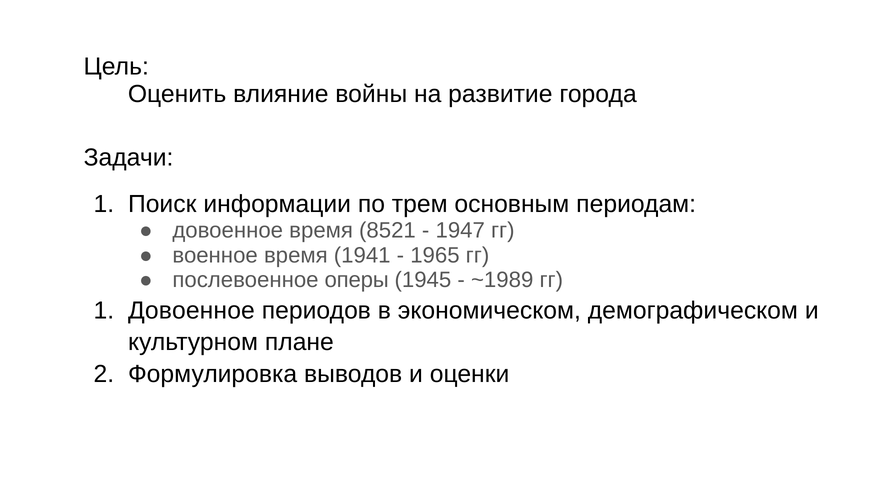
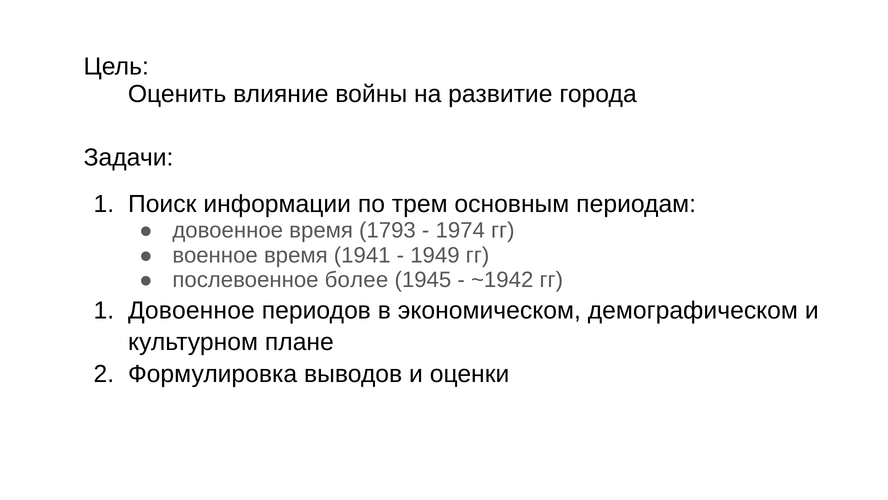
8521: 8521 -> 1793
1947: 1947 -> 1974
1965: 1965 -> 1949
оперы: оперы -> более
~1989: ~1989 -> ~1942
